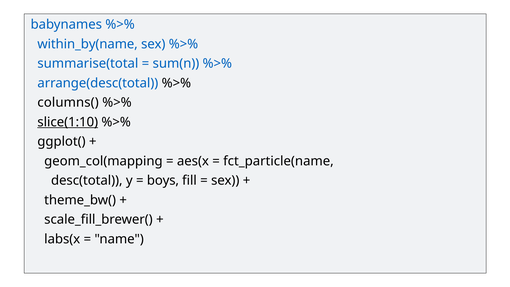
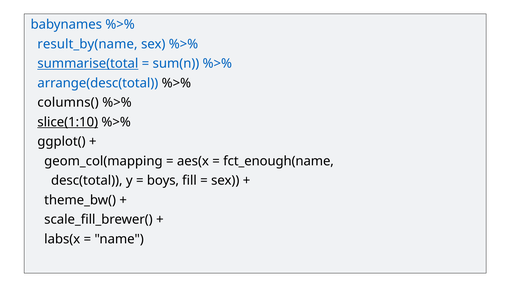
within_by(name: within_by(name -> result_by(name
summarise(total underline: none -> present
fct_particle(name: fct_particle(name -> fct_enough(name
